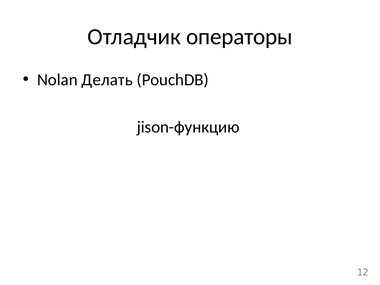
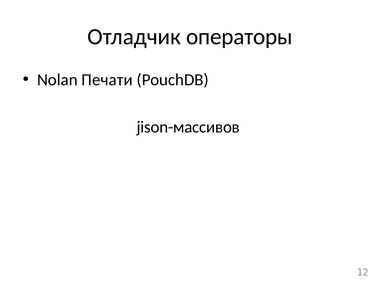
Делать: Делать -> Печати
jison-функцию: jison-функцию -> jison-массивов
